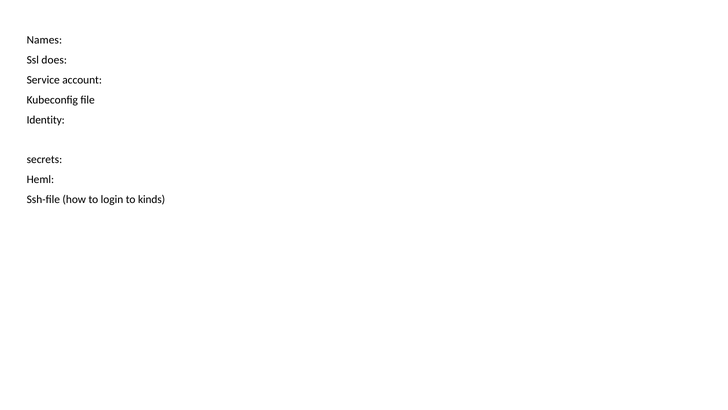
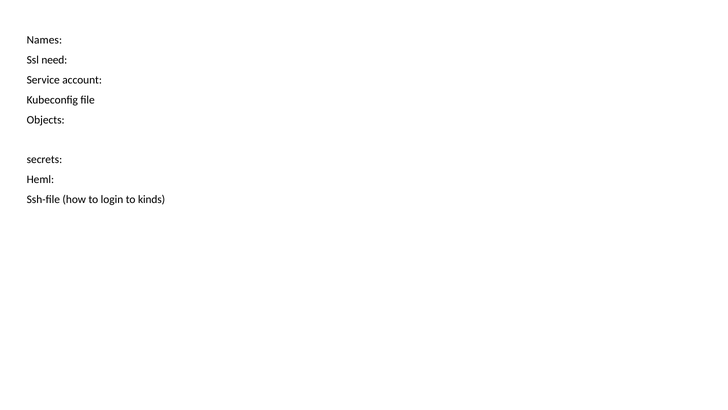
does: does -> need
Identity: Identity -> Objects
